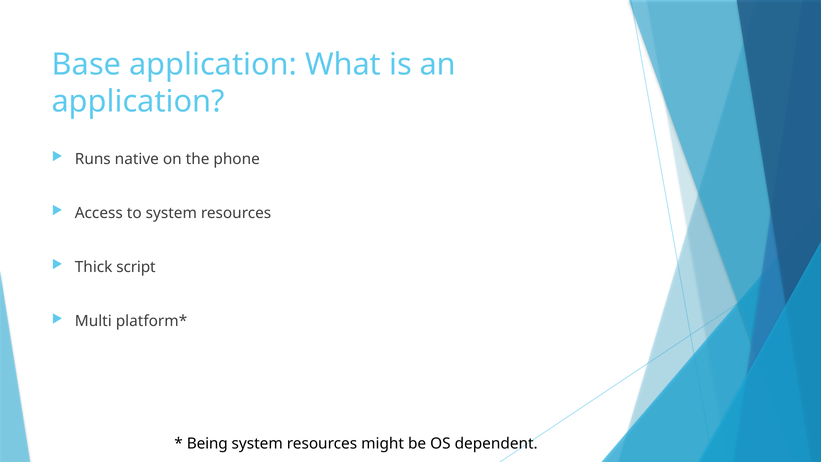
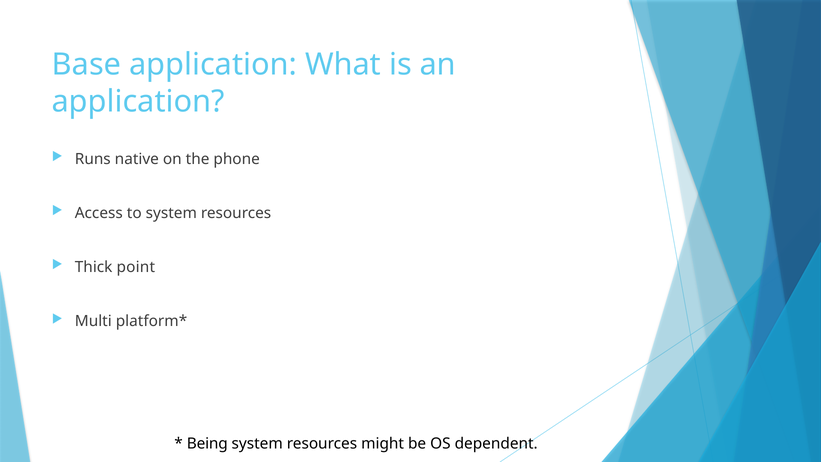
script: script -> point
